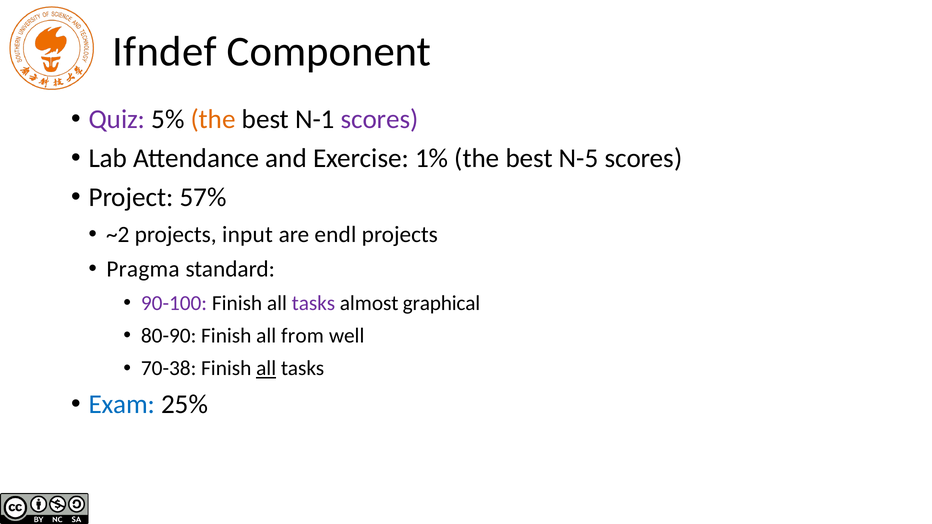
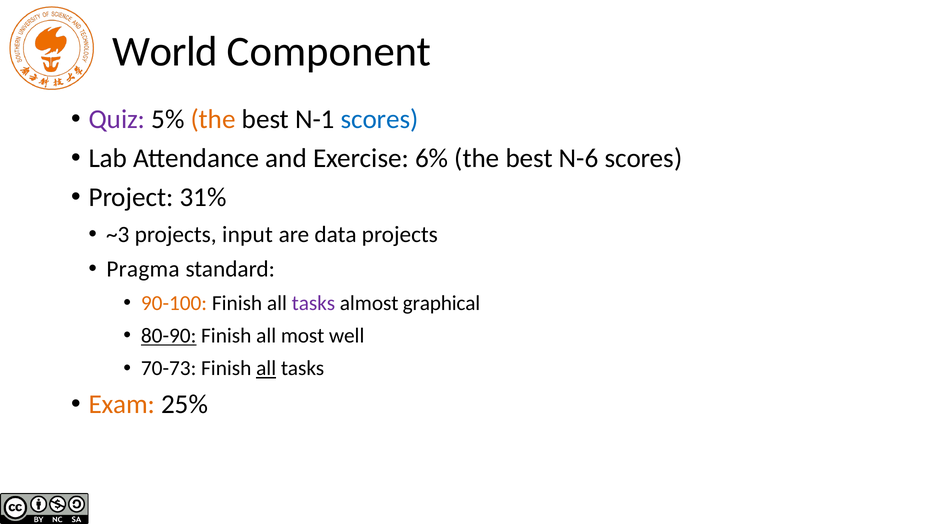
Ifndef: Ifndef -> World
scores at (380, 119) colour: purple -> blue
1%: 1% -> 6%
N-5: N-5 -> N-6
57%: 57% -> 31%
~2: ~2 -> ~3
endl: endl -> data
90-100 colour: purple -> orange
80-90 underline: none -> present
from: from -> most
70-38: 70-38 -> 70-73
Exam colour: blue -> orange
